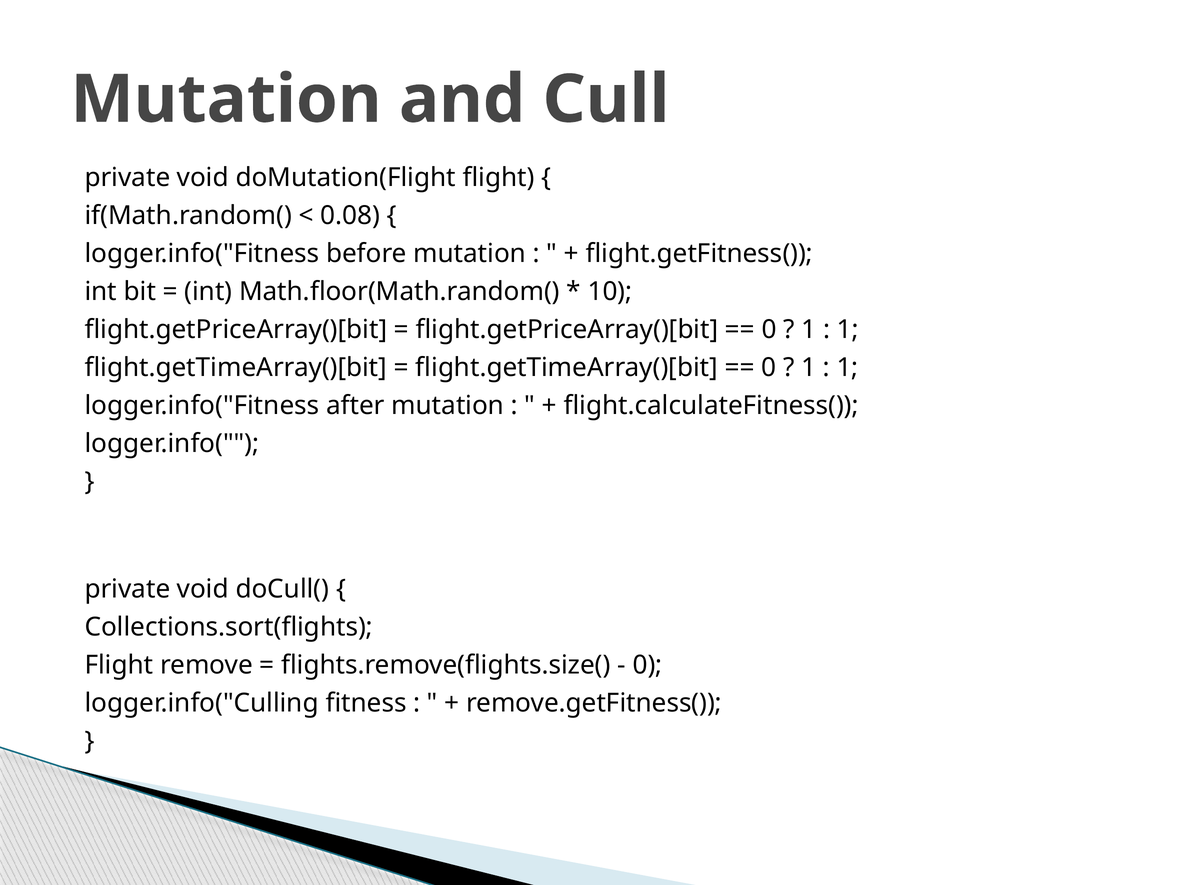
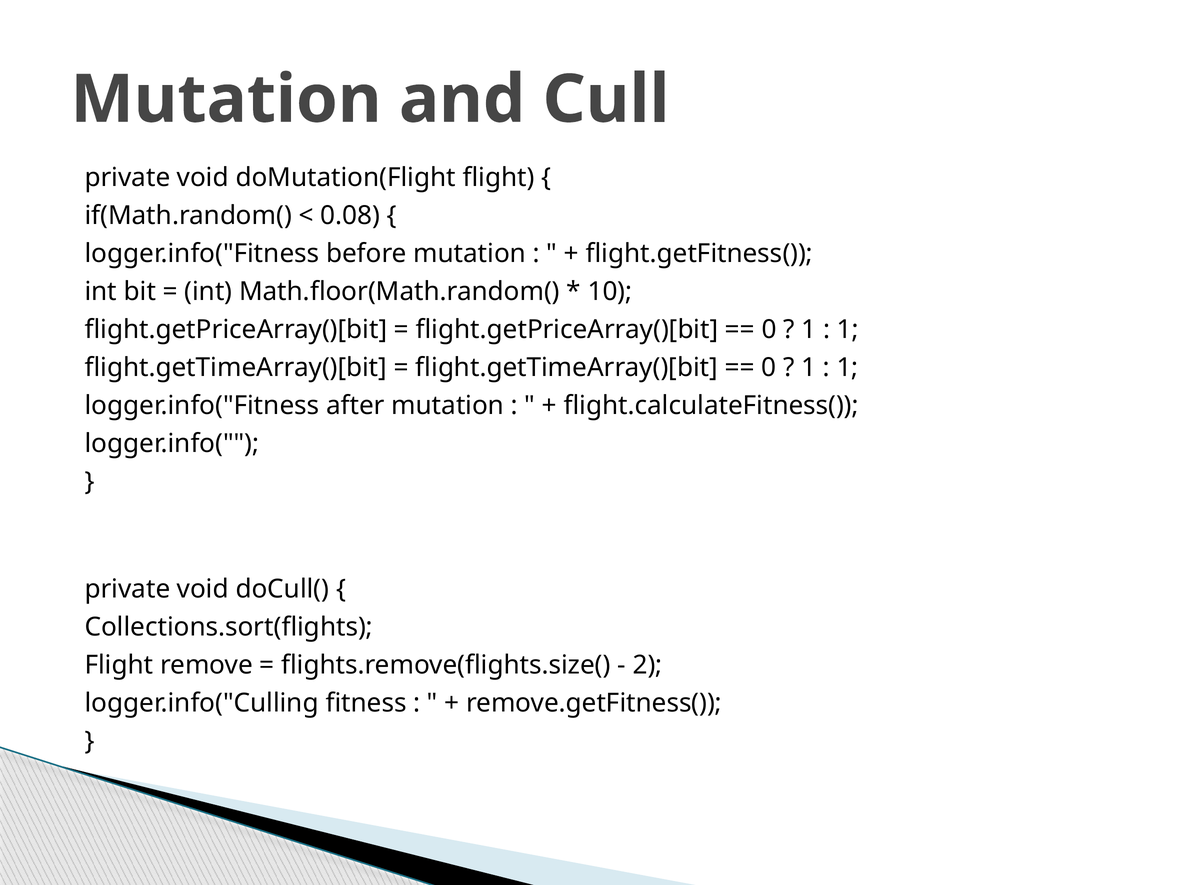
0 at (647, 665): 0 -> 2
